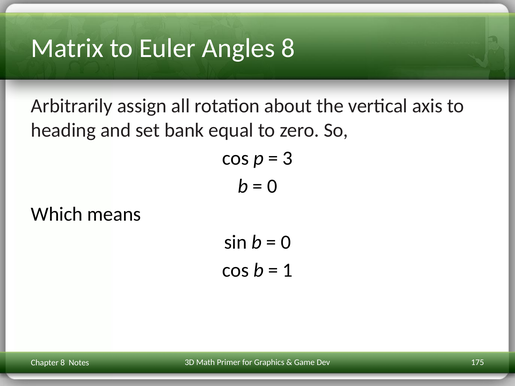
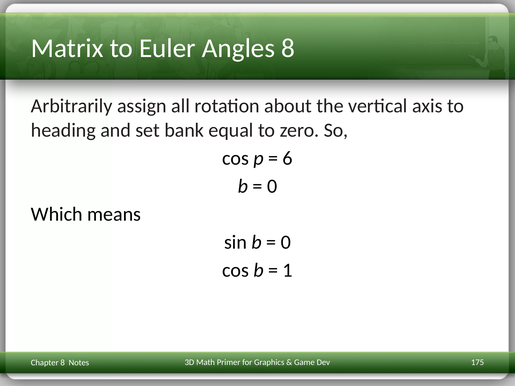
3: 3 -> 6
